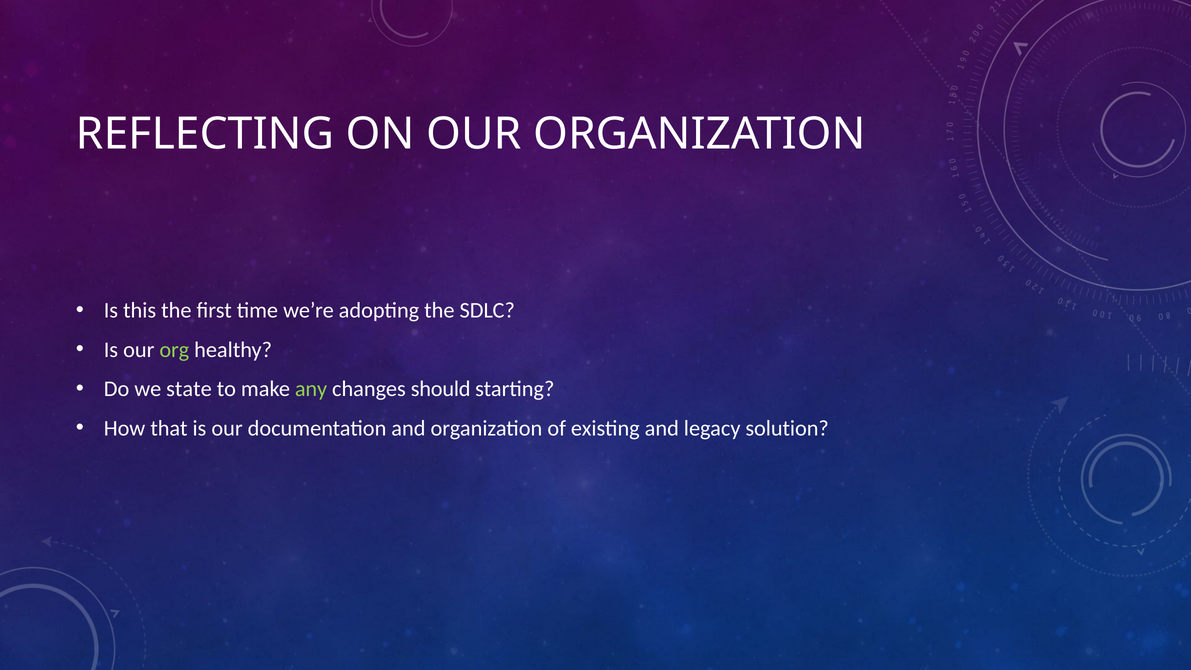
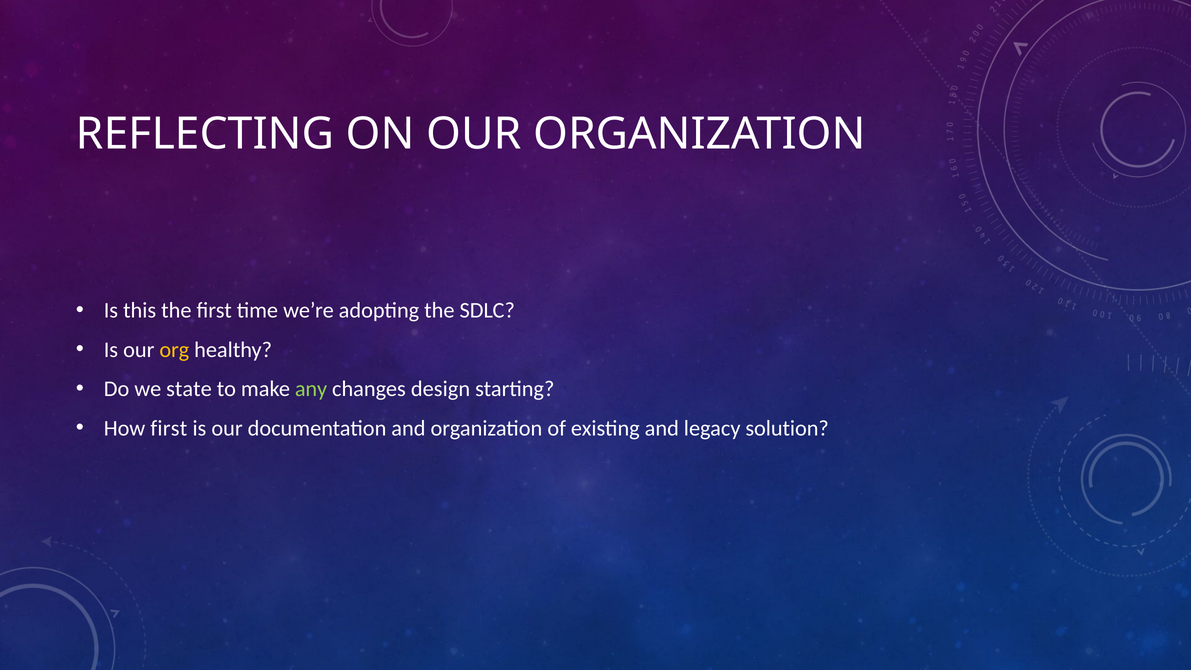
org colour: light green -> yellow
should: should -> design
How that: that -> first
